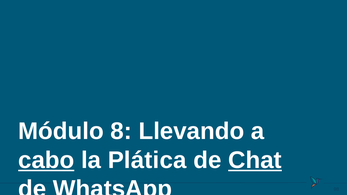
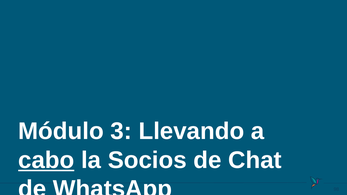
8: 8 -> 3
Plática: Plática -> Socios
Chat underline: present -> none
